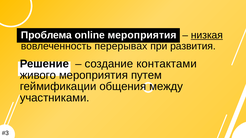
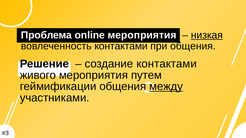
вовлеченность перерывах: перерывах -> контактами
при развития: развития -> общения
между underline: none -> present
